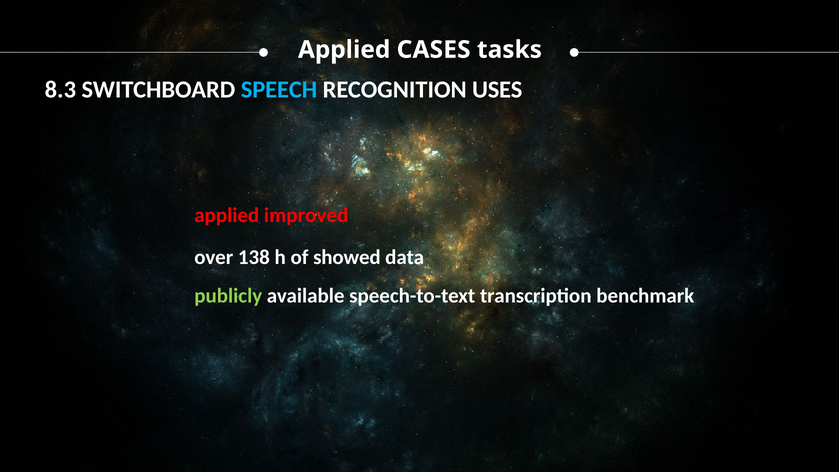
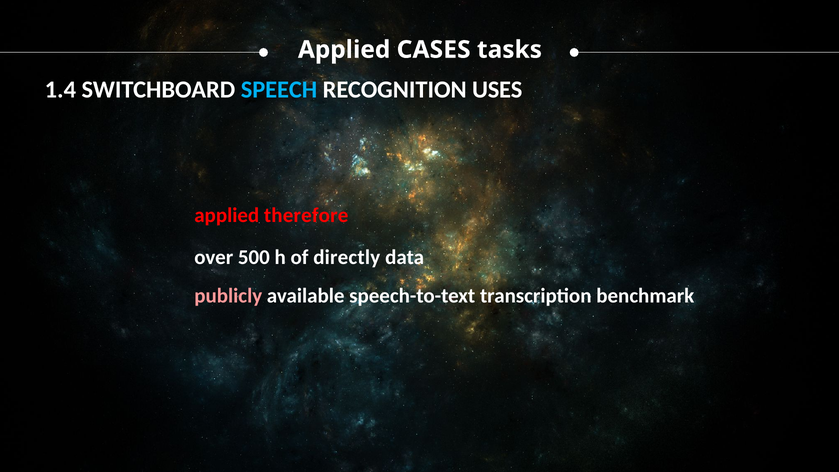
8.3: 8.3 -> 1.4
improved: improved -> therefore
138: 138 -> 500
showed: showed -> directly
publicly colour: light green -> pink
